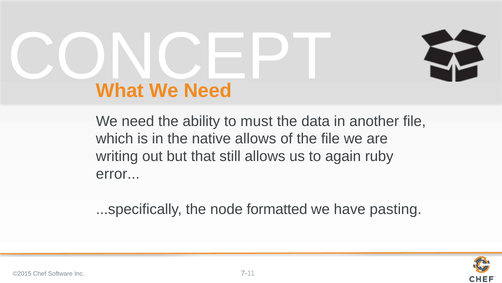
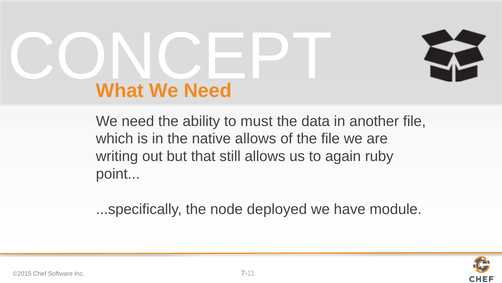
error: error -> point
formatted: formatted -> deployed
pasting: pasting -> module
